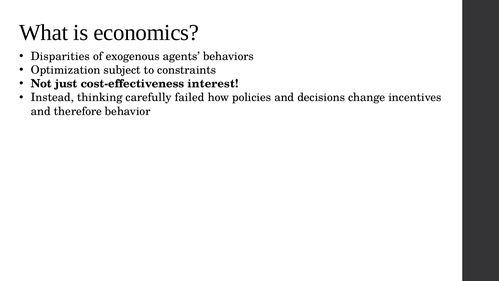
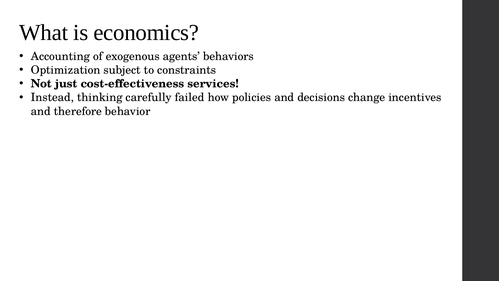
Disparities: Disparities -> Accounting
interest: interest -> services
